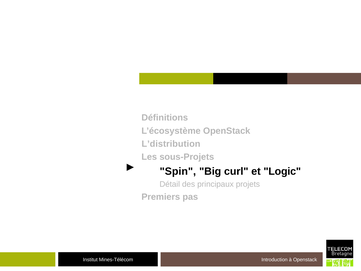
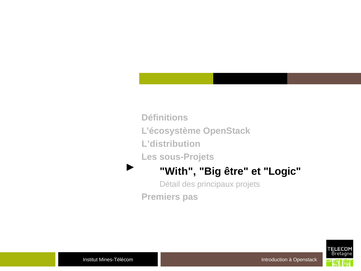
Spin: Spin -> With
curl: curl -> être
